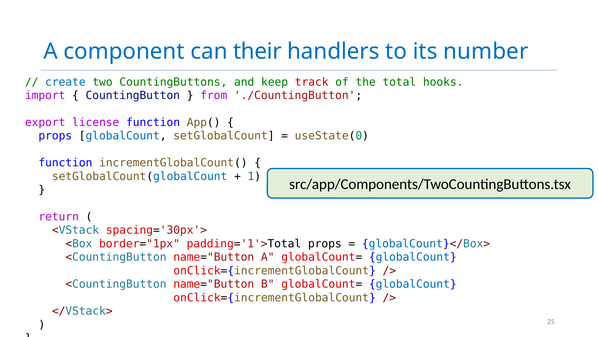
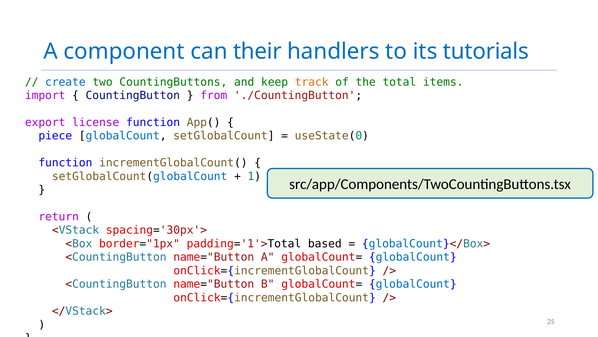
number: number -> tutorials
track colour: red -> orange
hooks: hooks -> items
props at (55, 136): props -> piece
padding='1'>Total props: props -> based
